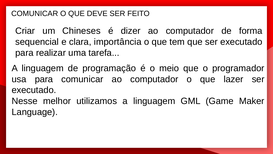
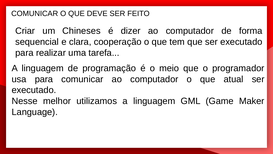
importância: importância -> cooperação
lazer: lazer -> atual
